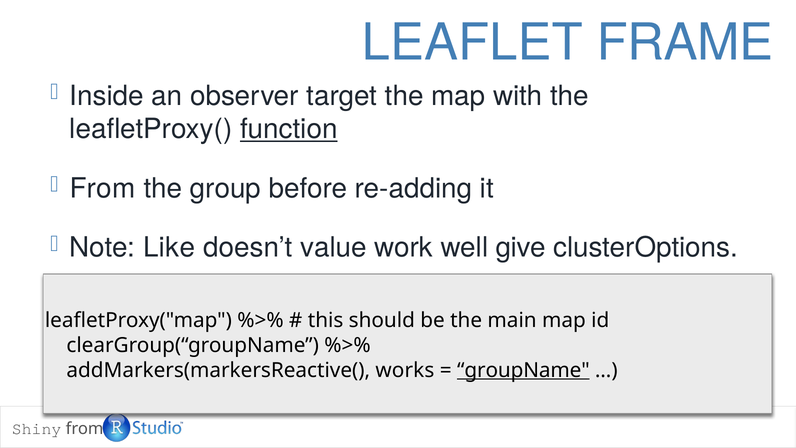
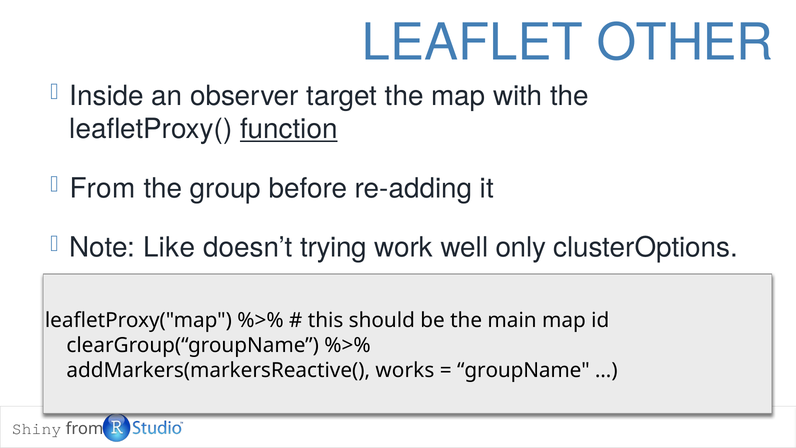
FRAME: FRAME -> OTHER
value: value -> trying
give: give -> only
groupName underline: present -> none
